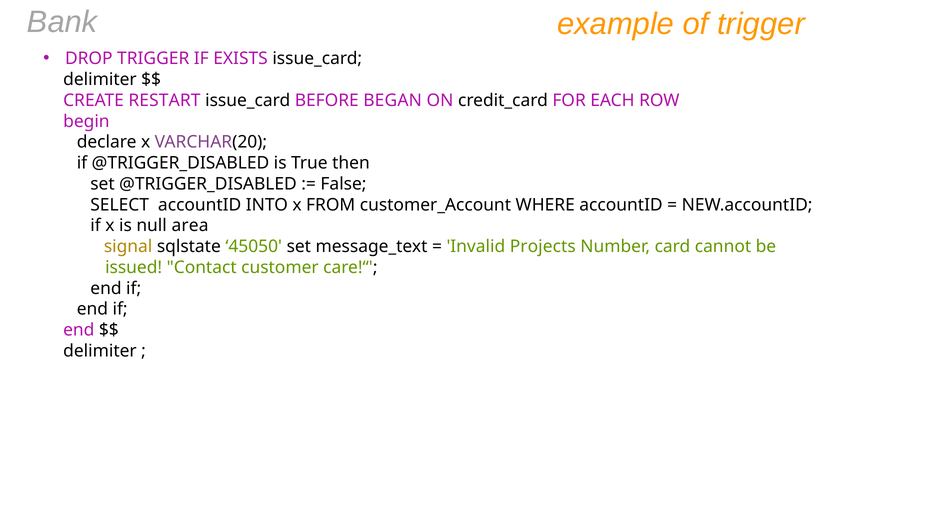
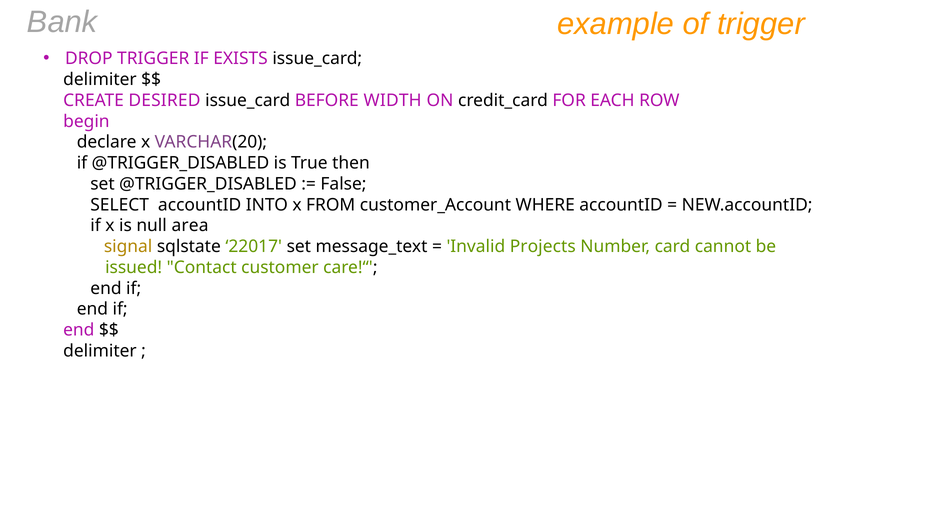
RESTART: RESTART -> DESIRED
BEGAN: BEGAN -> WIDTH
45050: 45050 -> 22017
